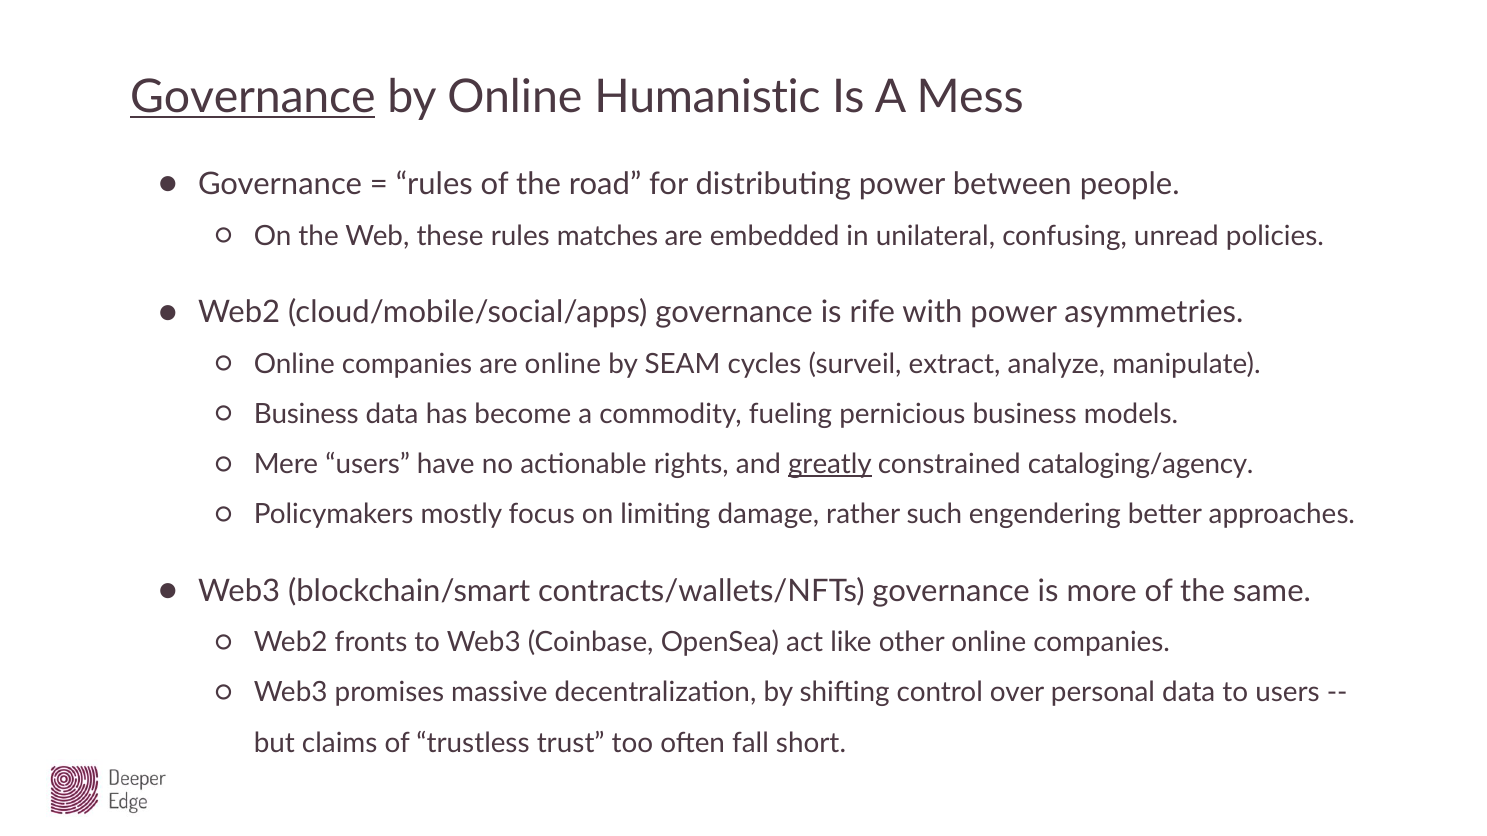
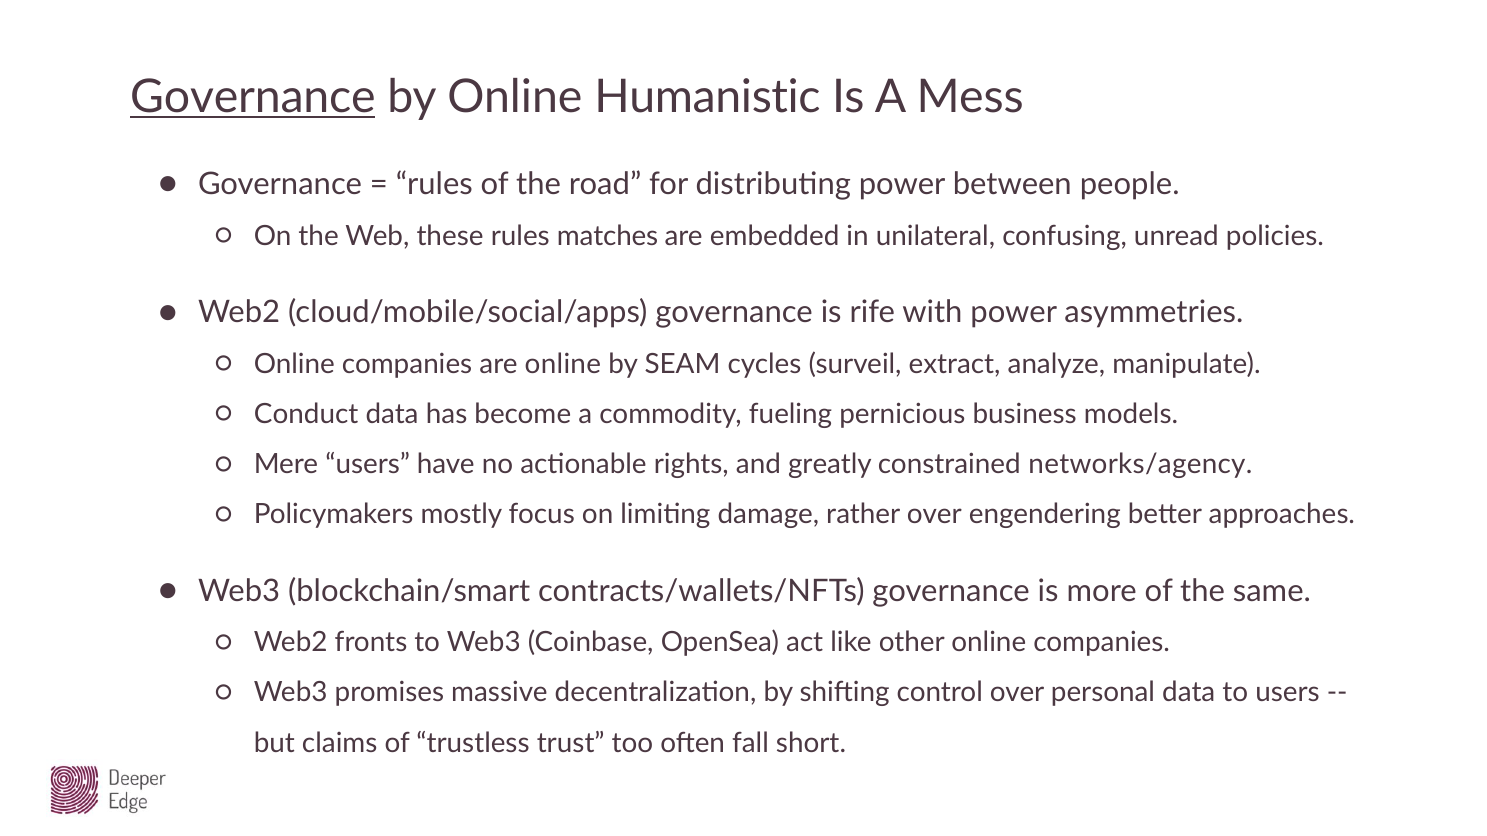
Business at (306, 414): Business -> Conduct
greatly underline: present -> none
cataloging/agency: cataloging/agency -> networks/agency
rather such: such -> over
